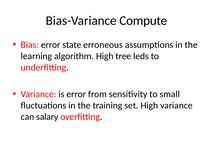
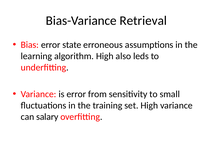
Compute: Compute -> Retrieval
tree: tree -> also
